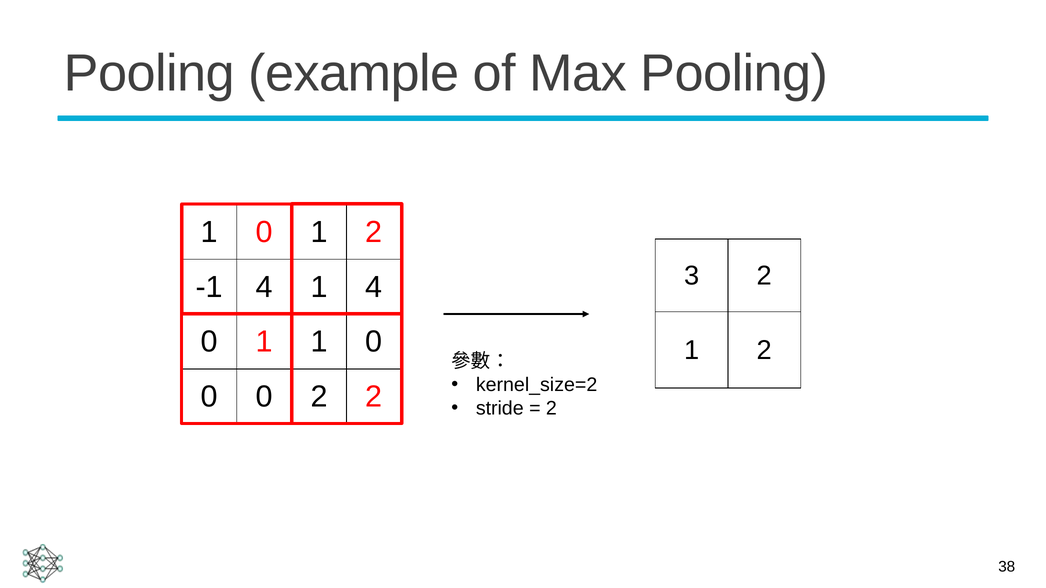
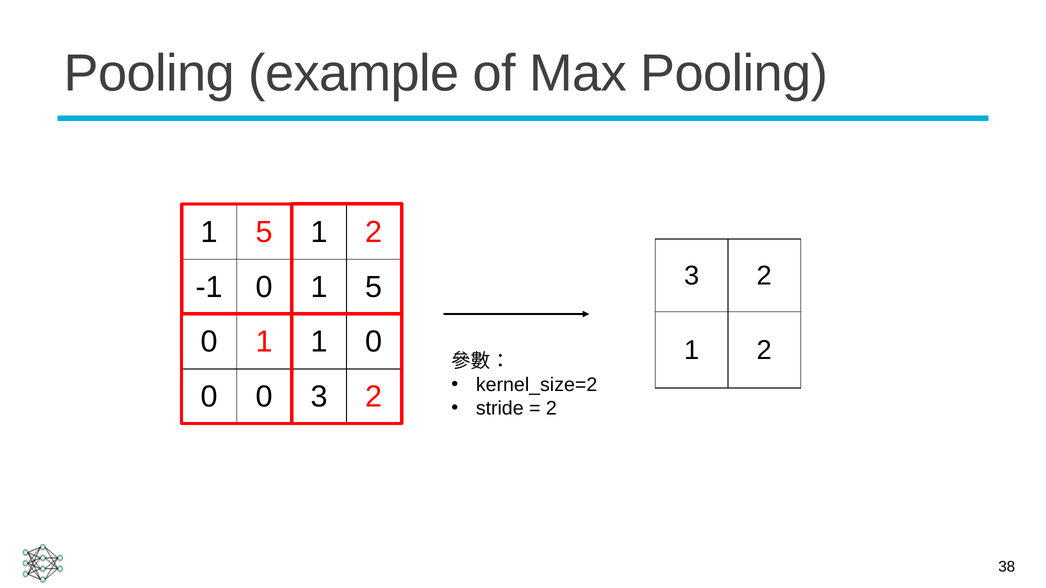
0 at (264, 232): 0 -> 5
-1 4: 4 -> 0
4 at (374, 287): 4 -> 5
0 2: 2 -> 3
